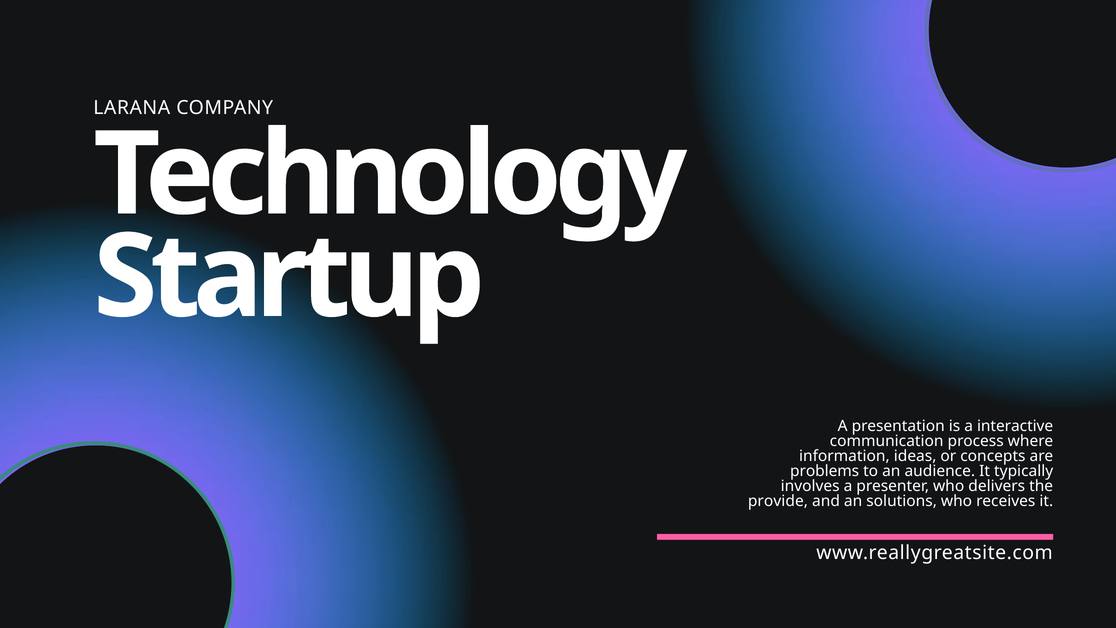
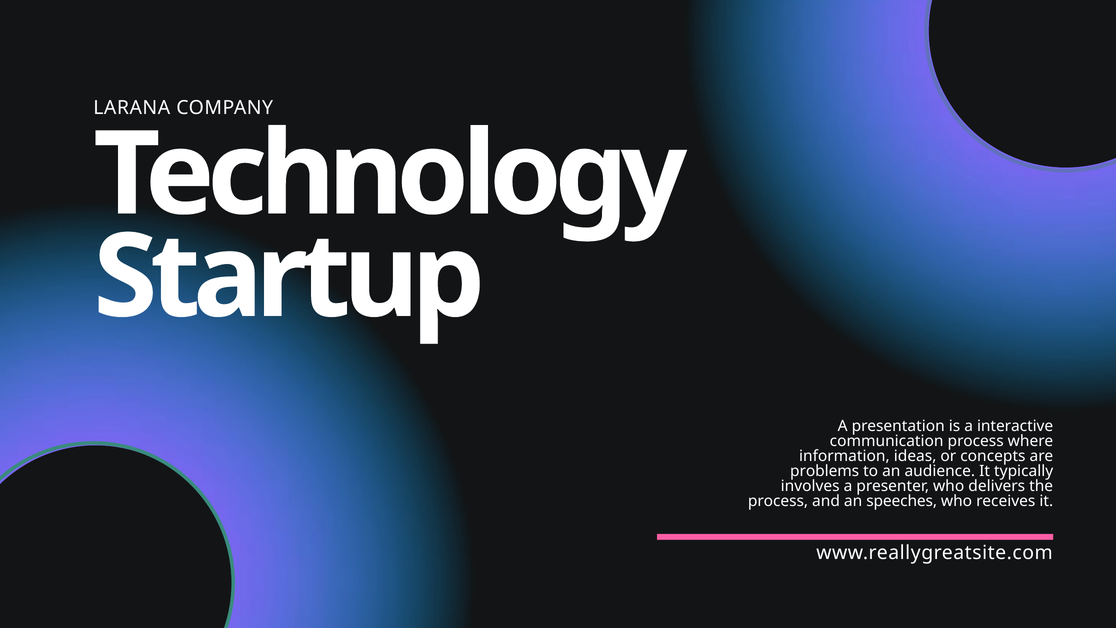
provide at (778, 501): provide -> process
solutions: solutions -> speeches
